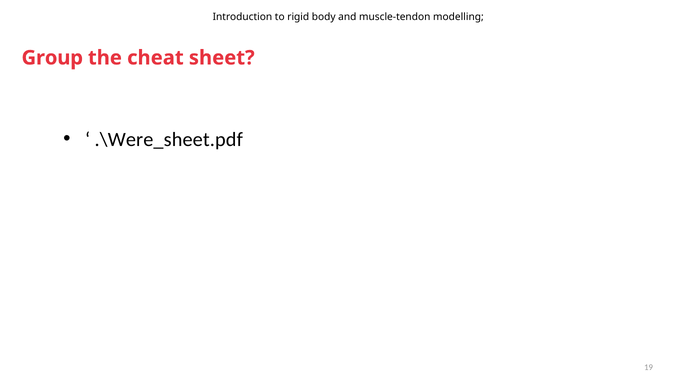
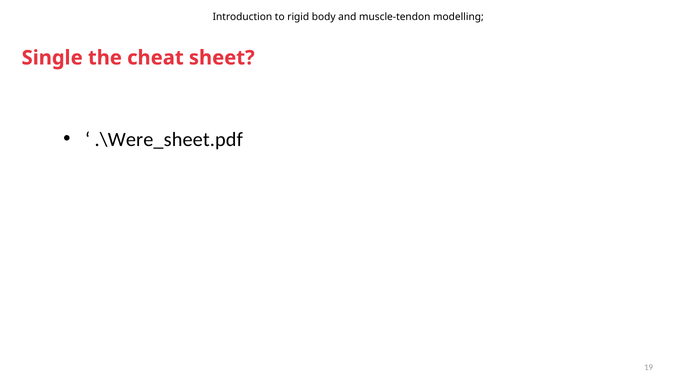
Group: Group -> Single
